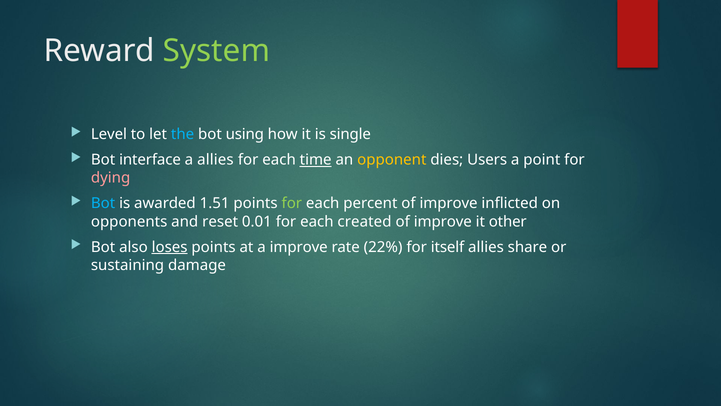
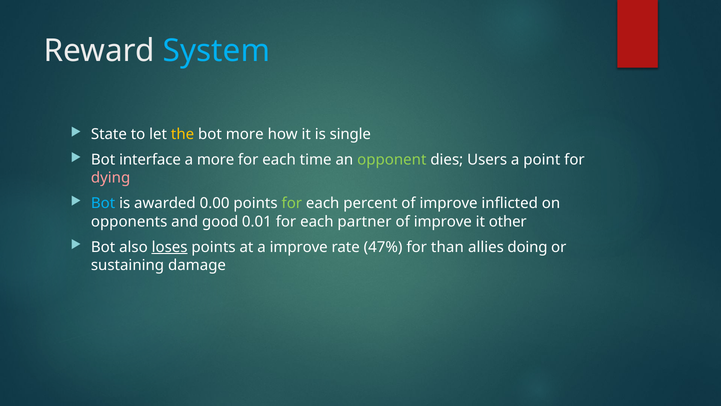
System colour: light green -> light blue
Level: Level -> State
the colour: light blue -> yellow
bot using: using -> more
a allies: allies -> more
time underline: present -> none
opponent colour: yellow -> light green
1.51: 1.51 -> 0.00
reset: reset -> good
created: created -> partner
22%: 22% -> 47%
itself: itself -> than
share: share -> doing
